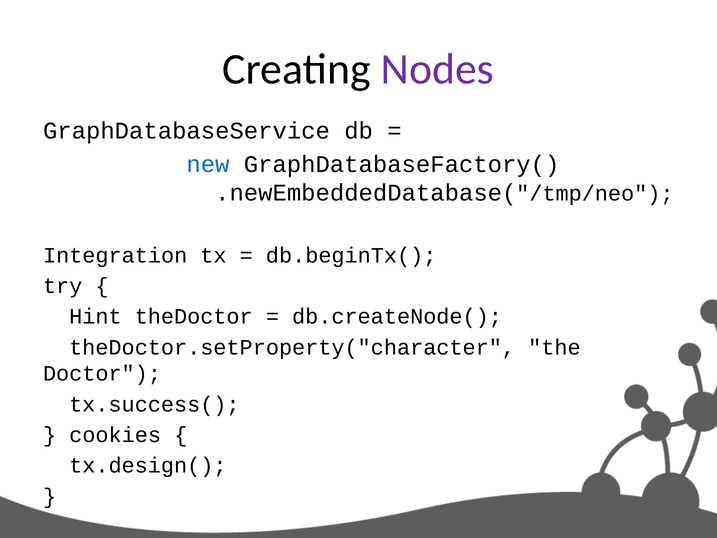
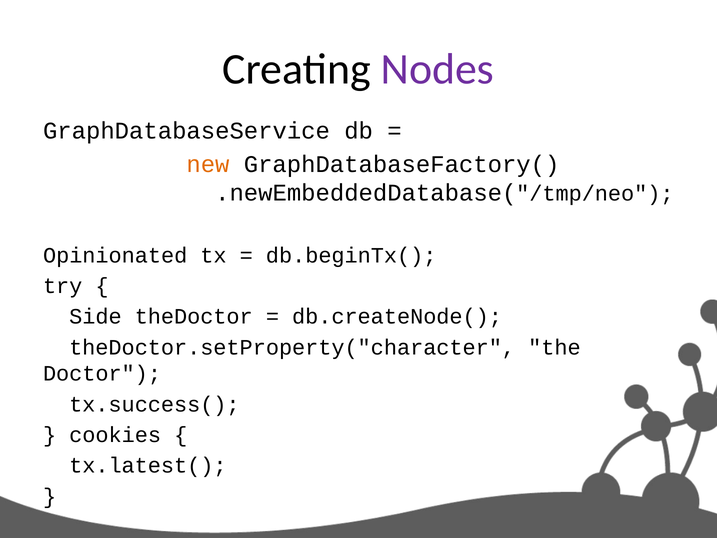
new colour: blue -> orange
Integration: Integration -> Opinionated
Hint: Hint -> Side
tx.design(: tx.design( -> tx.latest(
